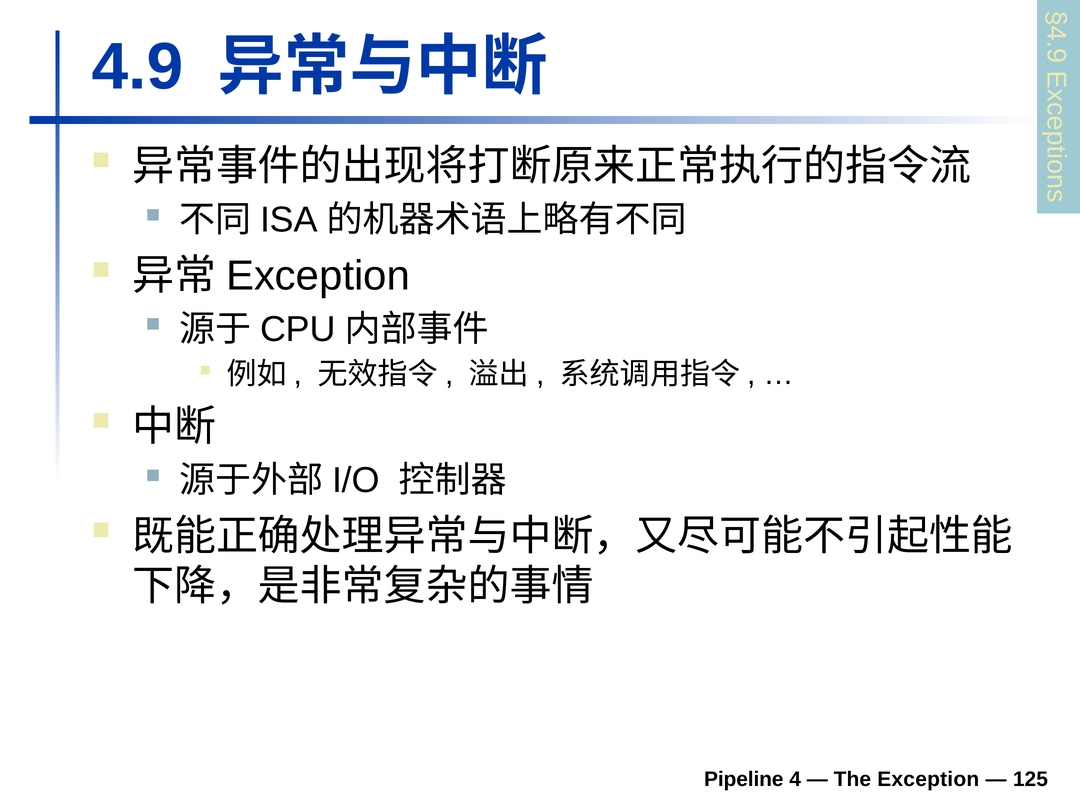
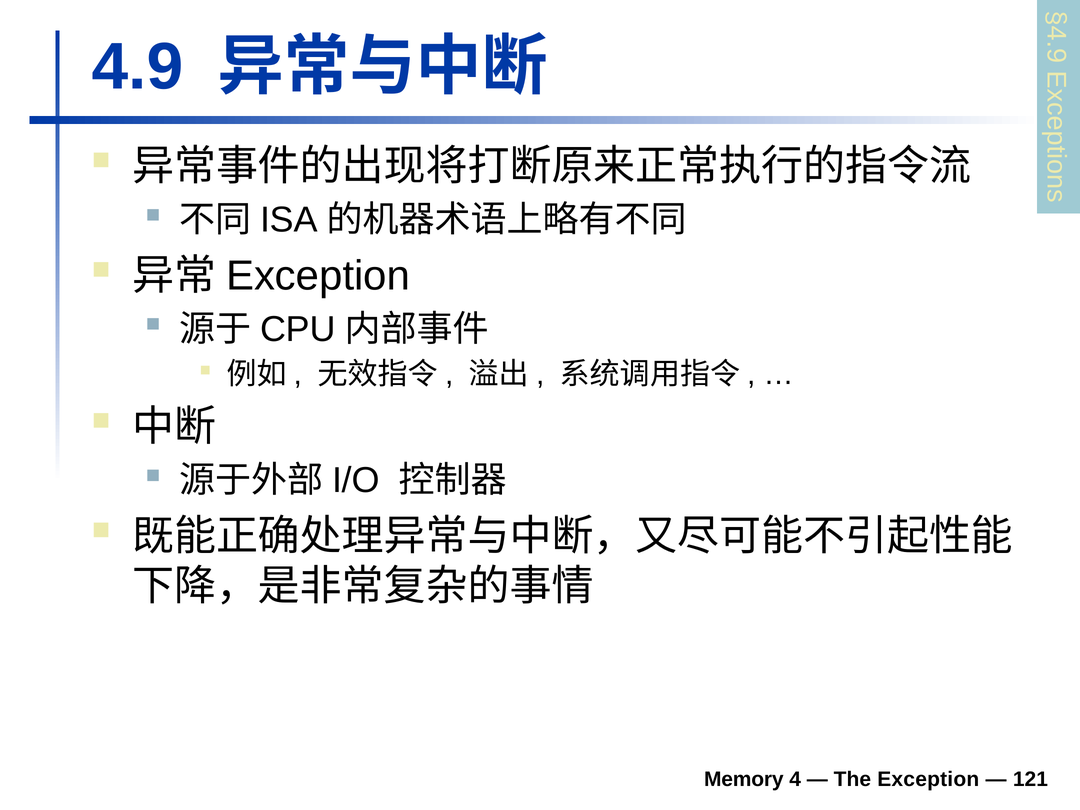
Pipeline: Pipeline -> Memory
125: 125 -> 121
